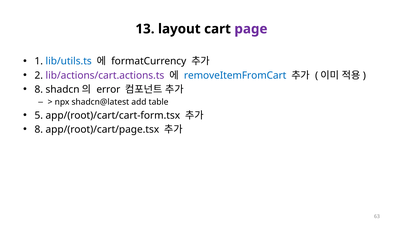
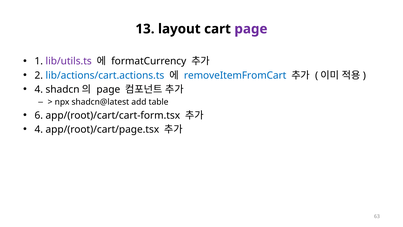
lib/utils.ts colour: blue -> purple
lib/actions/cart.actions.ts colour: purple -> blue
8 at (39, 89): 8 -> 4
error at (108, 89): error -> page
5: 5 -> 6
8 at (39, 129): 8 -> 4
